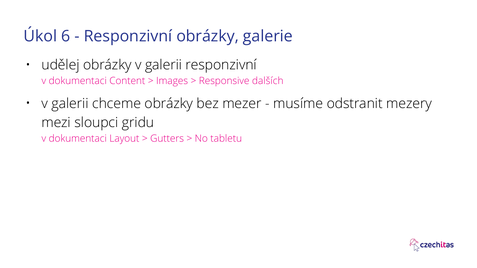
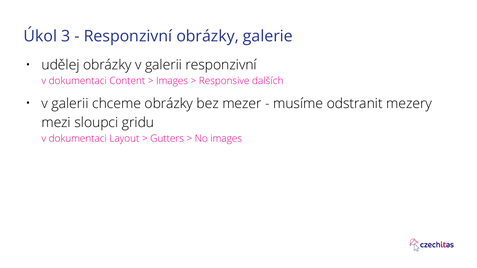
6: 6 -> 3
No tabletu: tabletu -> images
